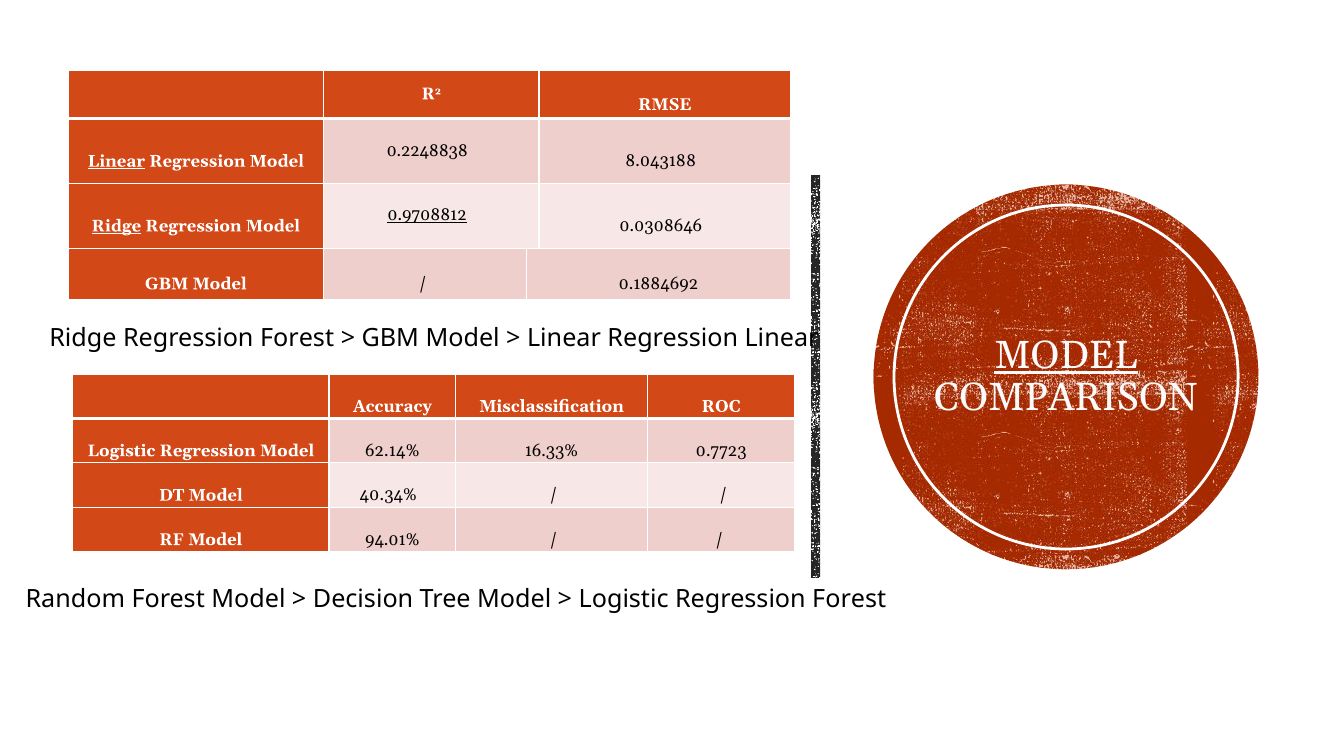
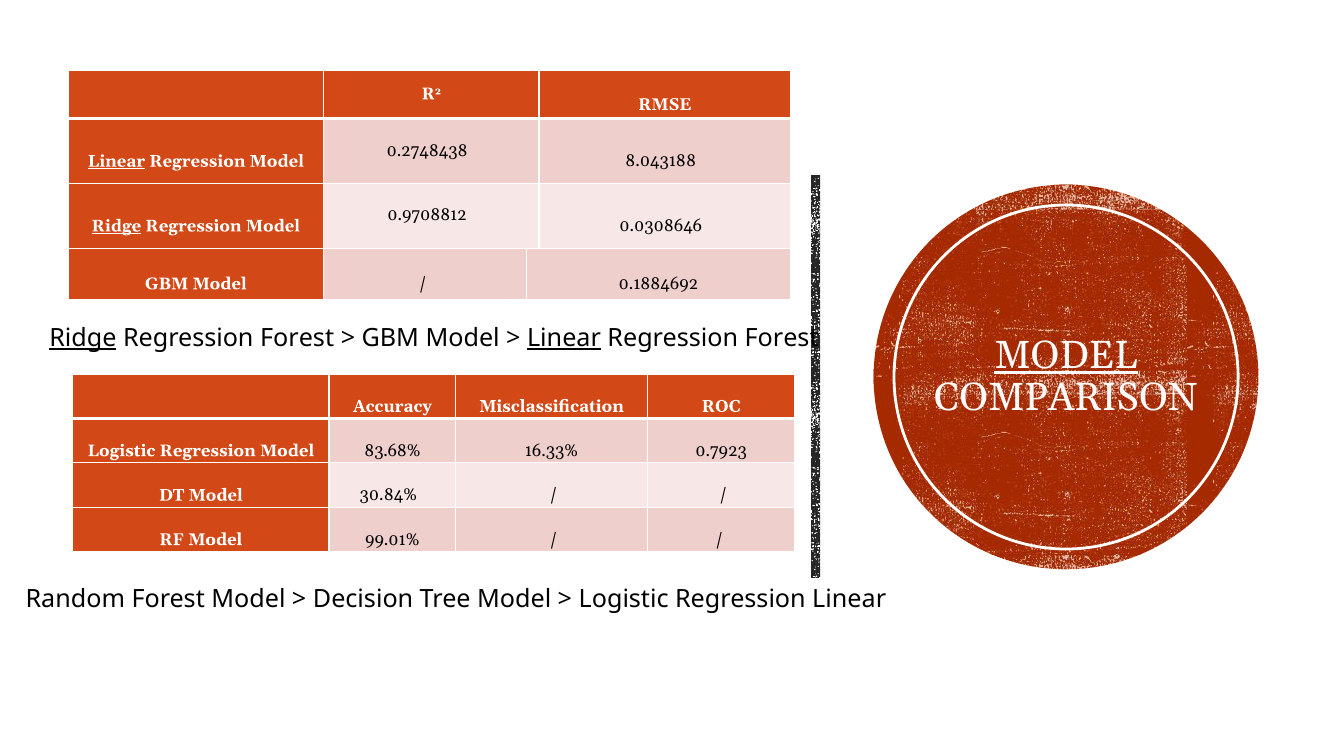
0.2248838: 0.2248838 -> 0.2748438
0.9708812 underline: present -> none
Ridge at (83, 338) underline: none -> present
Linear at (564, 338) underline: none -> present
Linear at (782, 338): Linear -> Forest
62.14%: 62.14% -> 83.68%
0.7723: 0.7723 -> 0.7923
40.34%: 40.34% -> 30.84%
94.01%: 94.01% -> 99.01%
Logistic Regression Forest: Forest -> Linear
